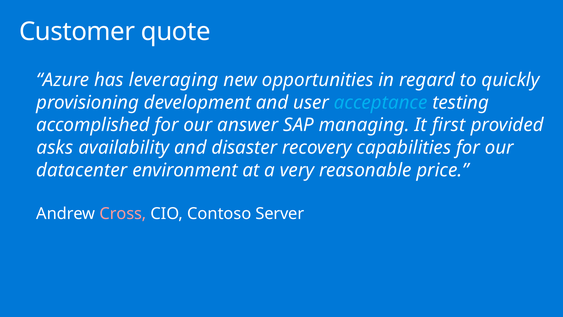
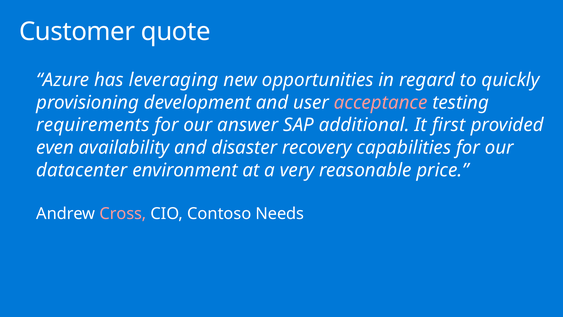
acceptance colour: light blue -> pink
accomplished: accomplished -> requirements
managing: managing -> additional
asks: asks -> even
Server: Server -> Needs
